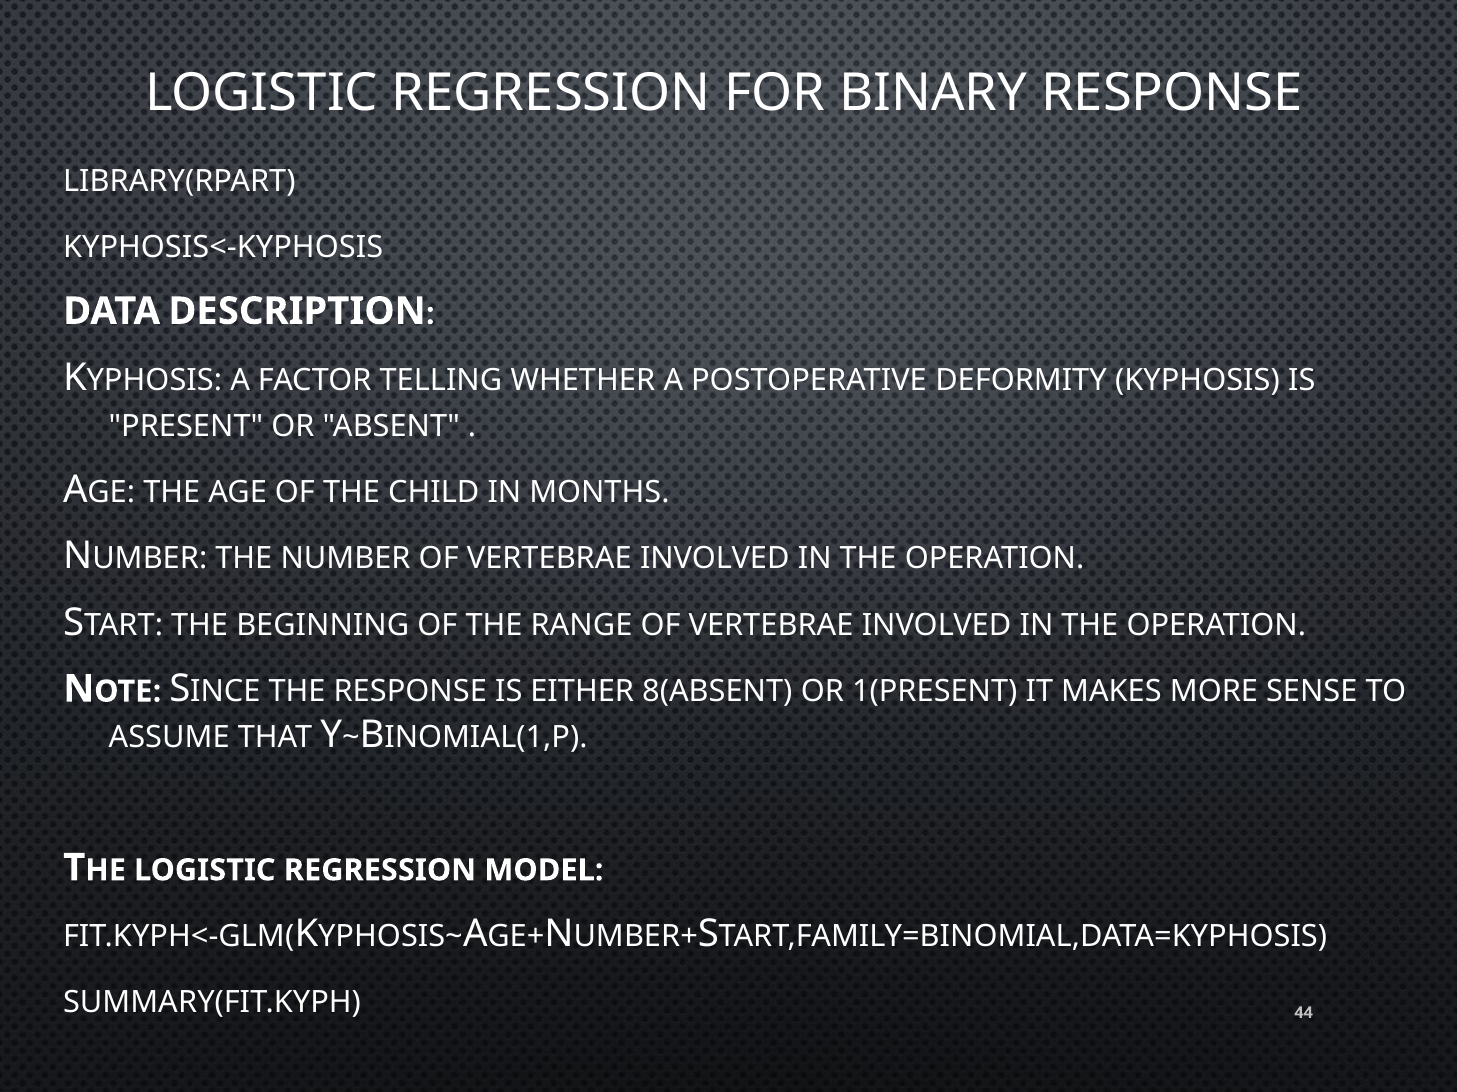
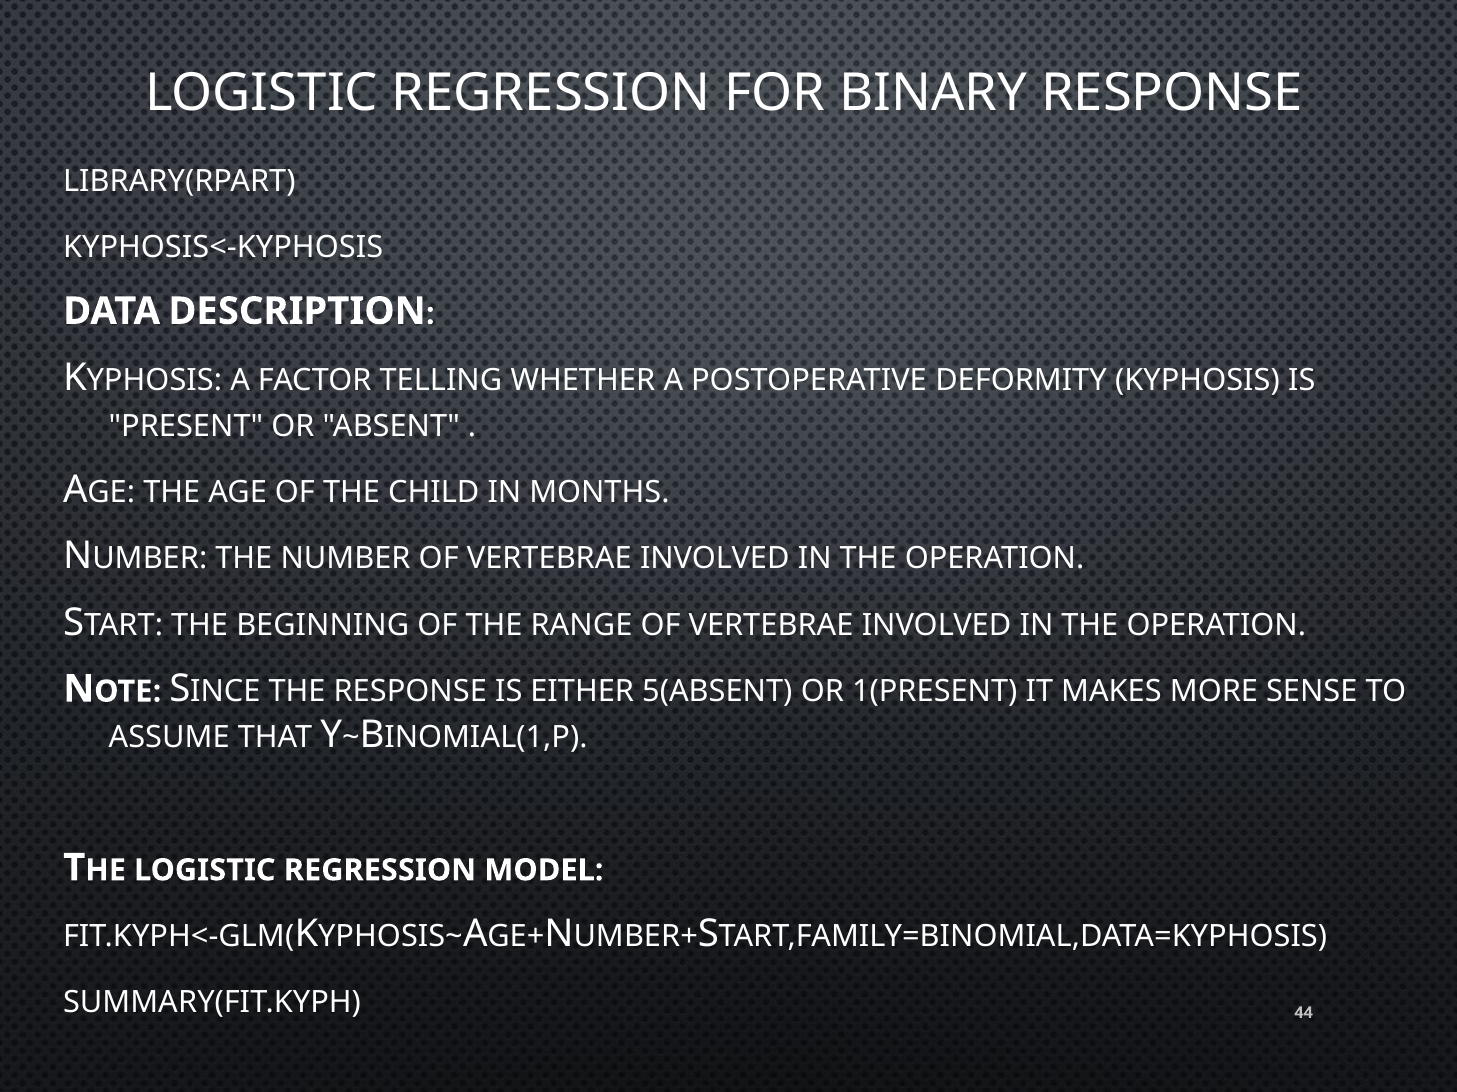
8(ABSENT: 8(ABSENT -> 5(ABSENT
